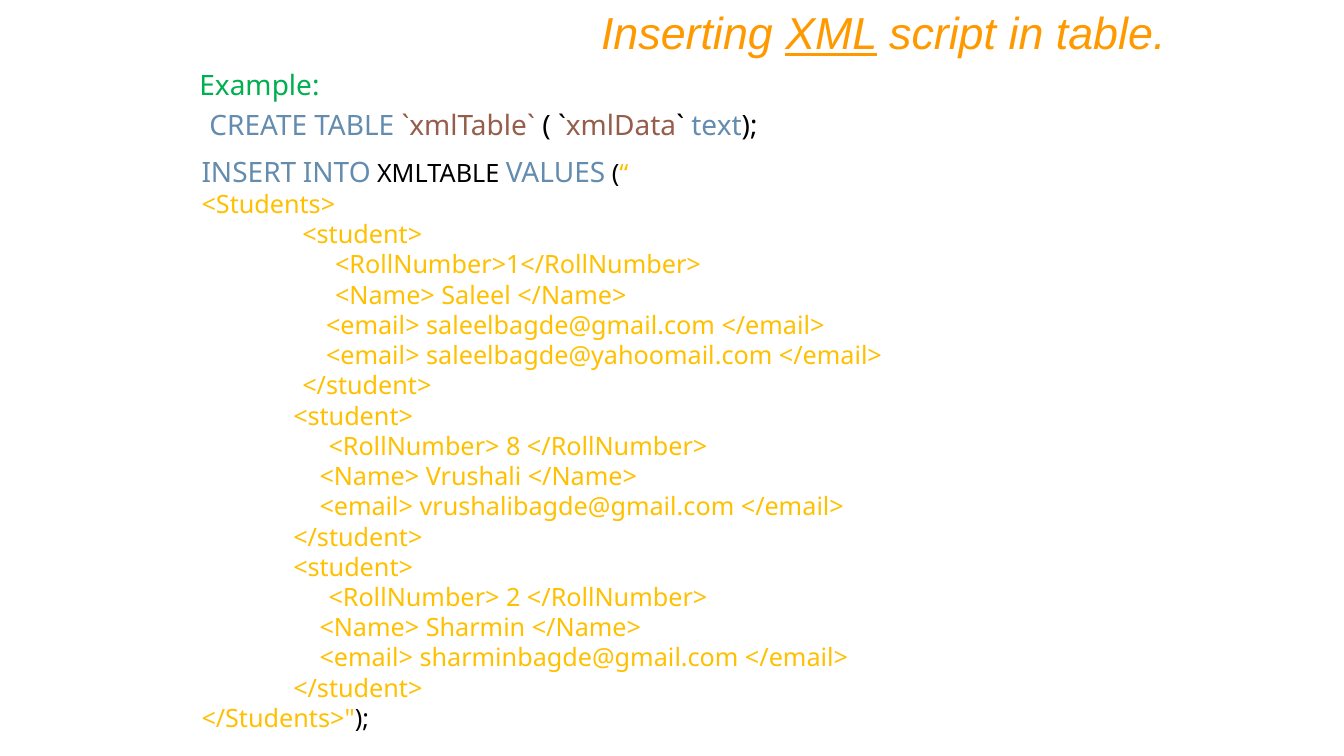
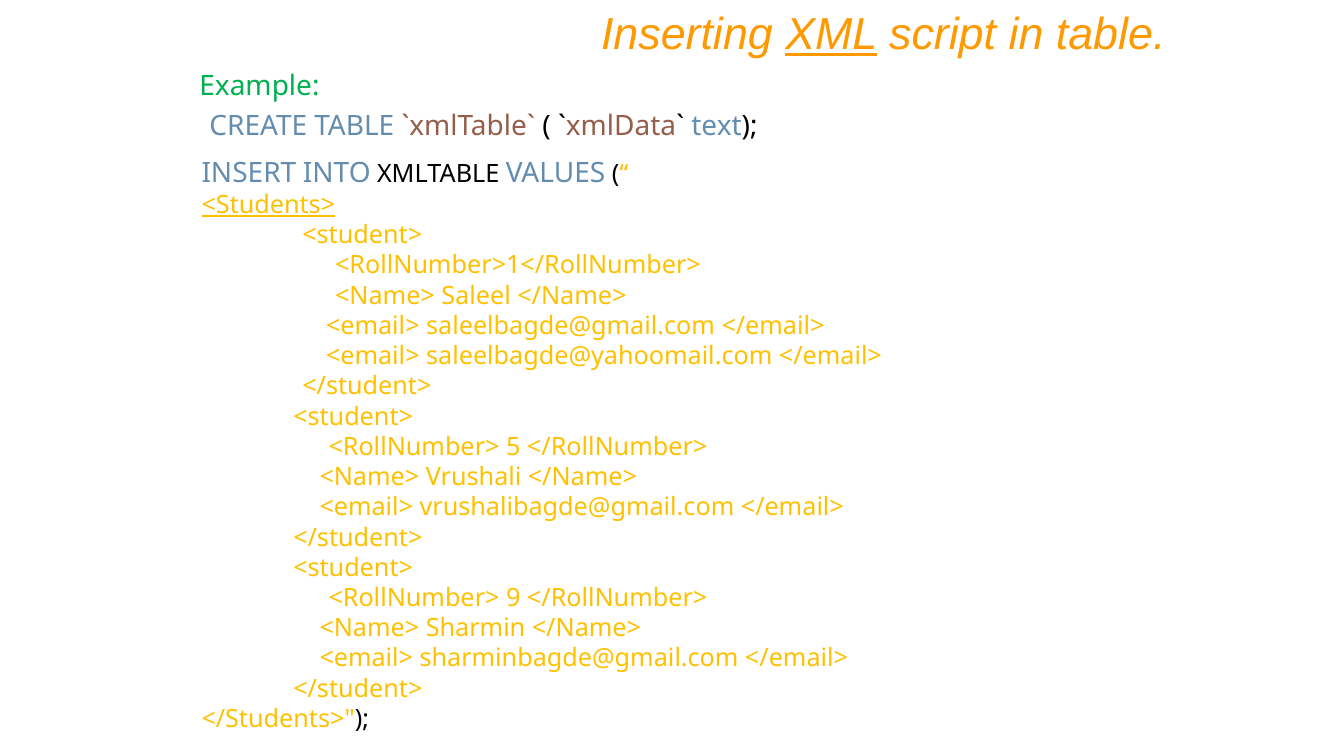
<Students> underline: none -> present
8: 8 -> 5
2: 2 -> 9
